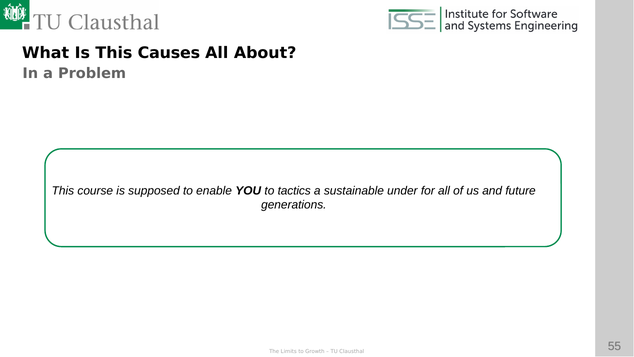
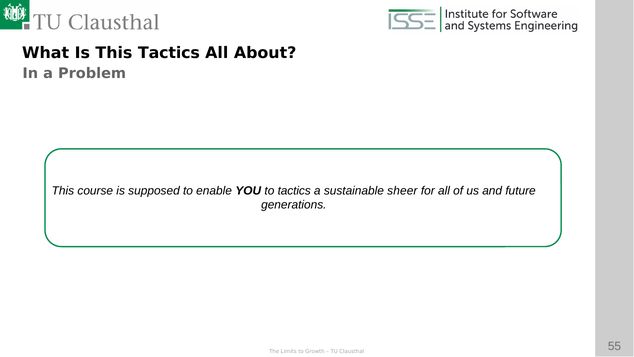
This Causes: Causes -> Tactics
under: under -> sheer
